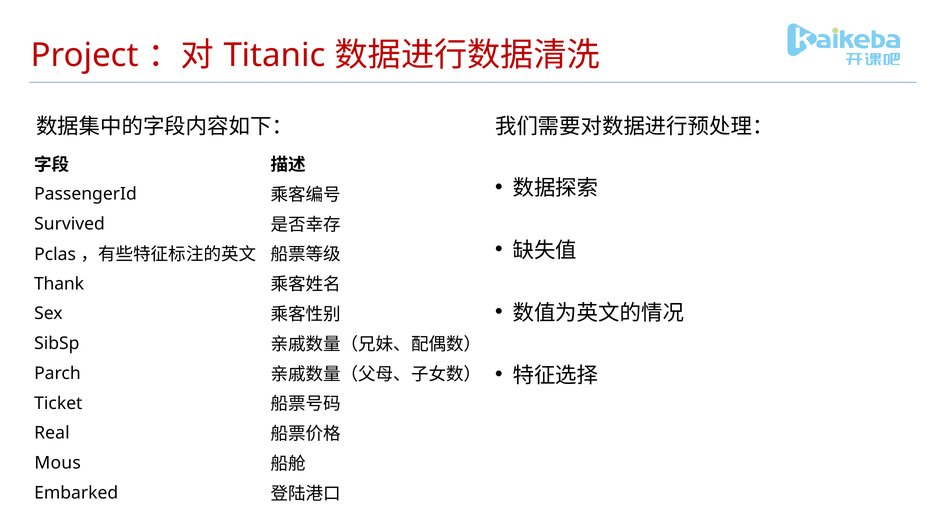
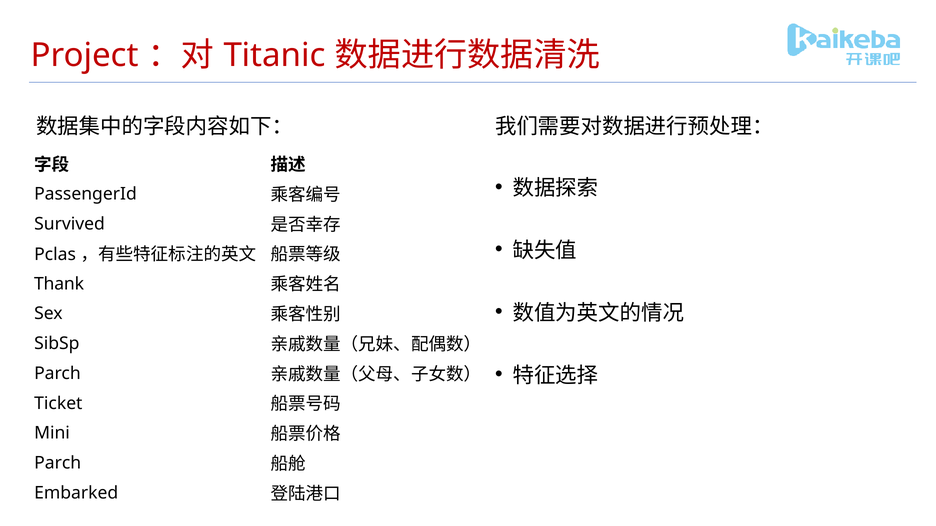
Real: Real -> Mini
Mous at (58, 463): Mous -> Parch
